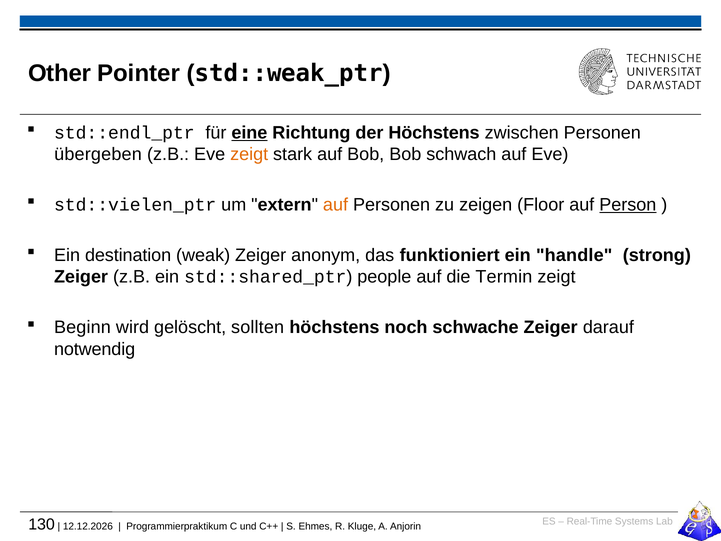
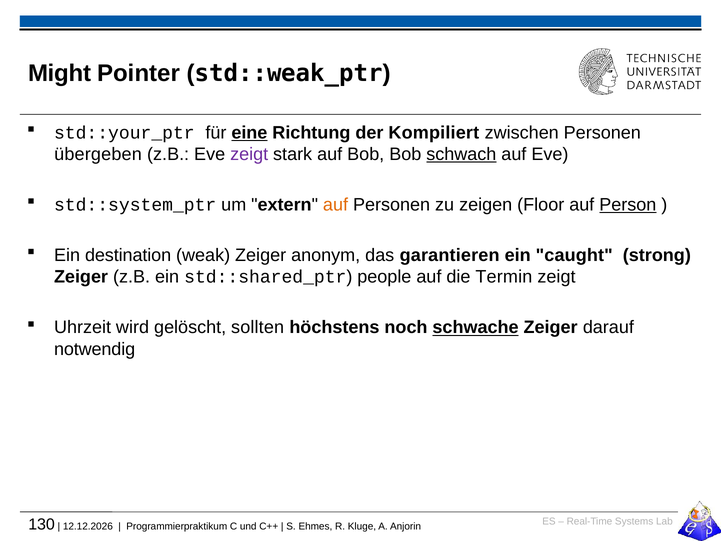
Other: Other -> Might
std::endl_ptr: std::endl_ptr -> std::your_ptr
der Höchstens: Höchstens -> Kompiliert
zeigt at (249, 154) colour: orange -> purple
schwach underline: none -> present
std::vielen_ptr: std::vielen_ptr -> std::system_ptr
funktioniert: funktioniert -> garantieren
handle: handle -> caught
Beginn: Beginn -> Uhrzeit
schwache underline: none -> present
